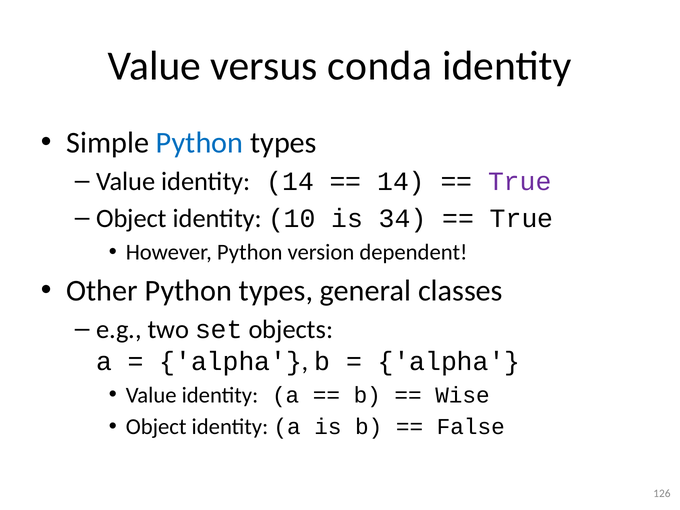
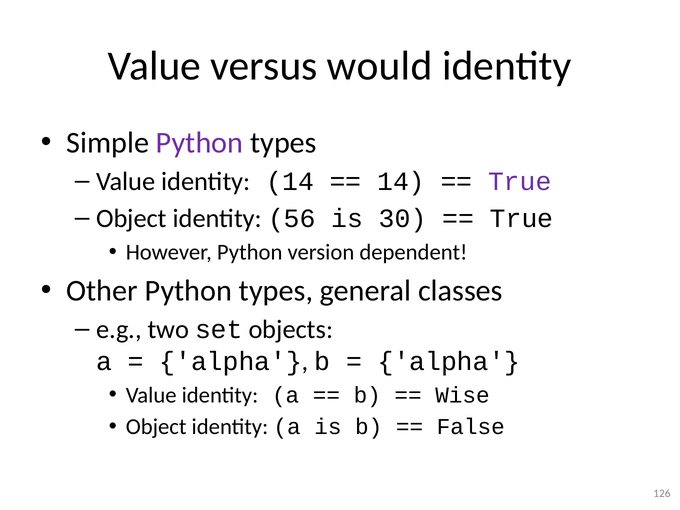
conda: conda -> would
Python at (200, 143) colour: blue -> purple
10: 10 -> 56
34: 34 -> 30
